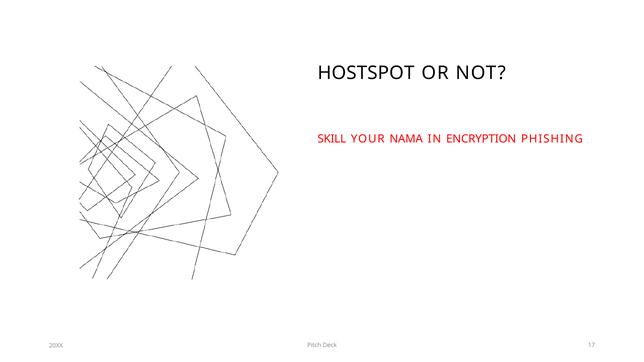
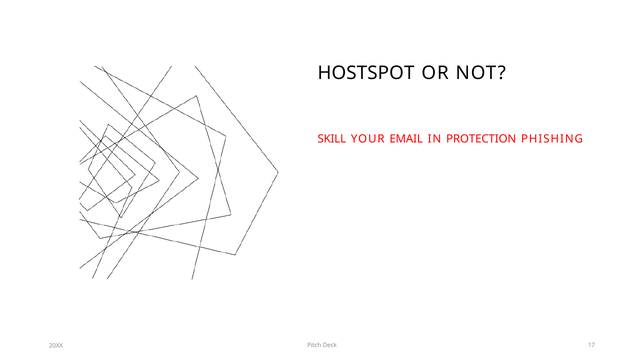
NAMA: NAMA -> EMAIL
ENCRYPTION: ENCRYPTION -> PROTECTION
